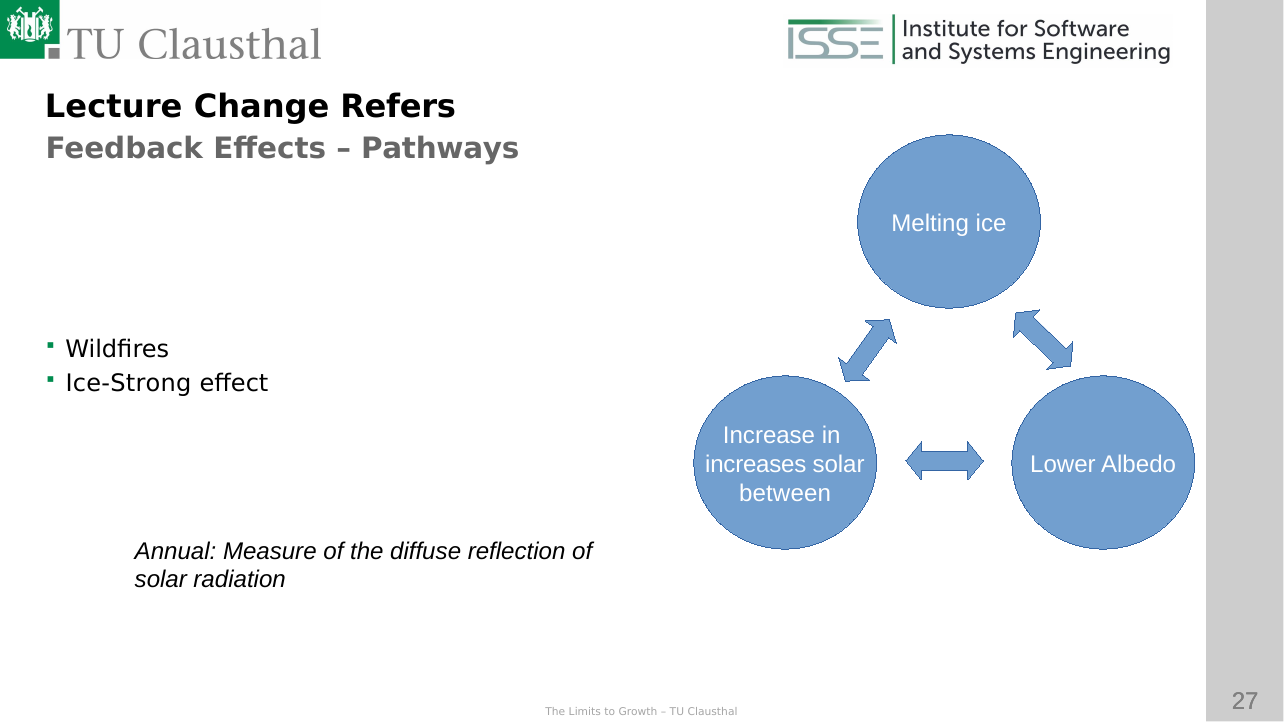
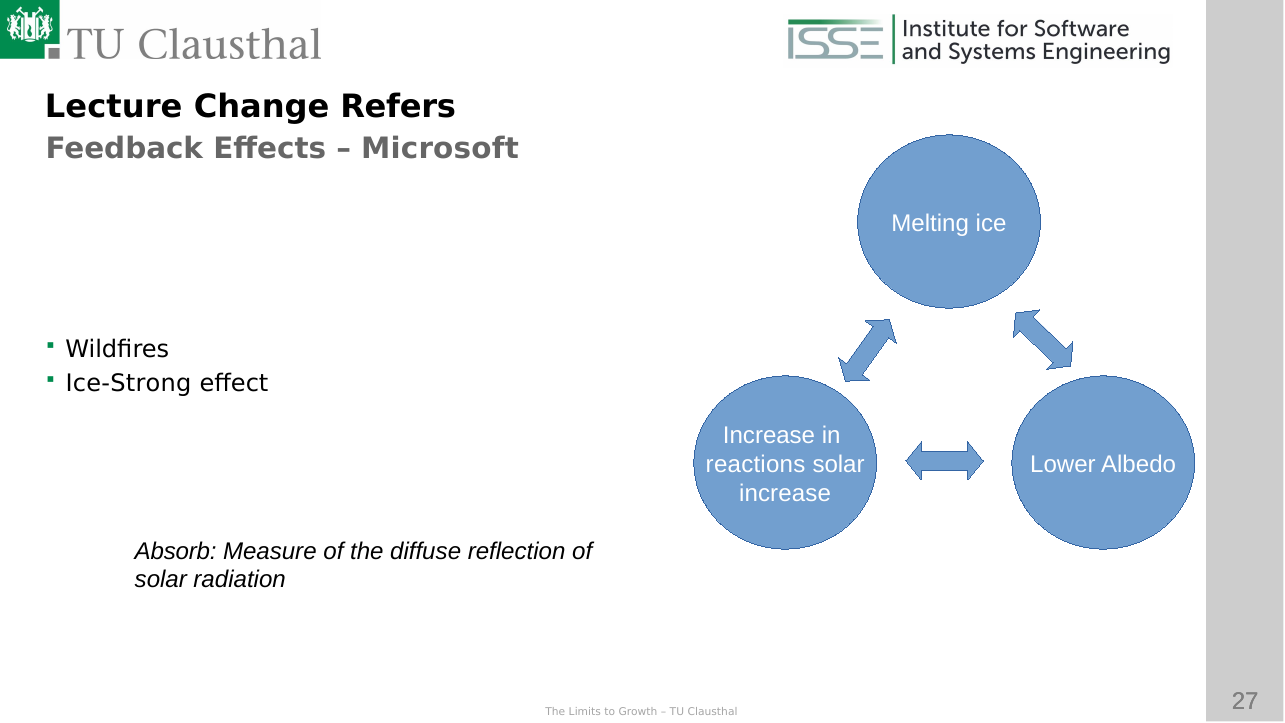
Pathways: Pathways -> Microsoft
increases: increases -> reactions
between at (785, 493): between -> increase
Annual: Annual -> Absorb
